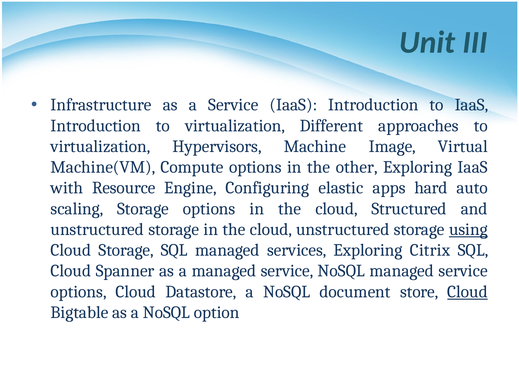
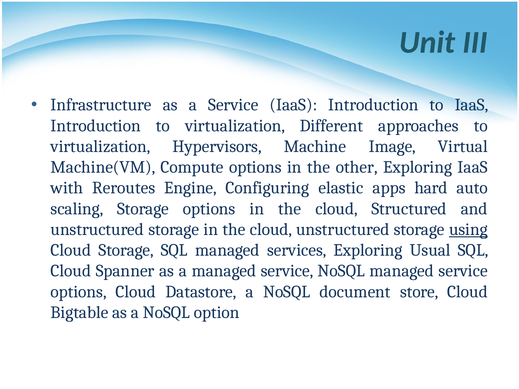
Resource: Resource -> Reroutes
Citrix: Citrix -> Usual
Cloud at (468, 292) underline: present -> none
